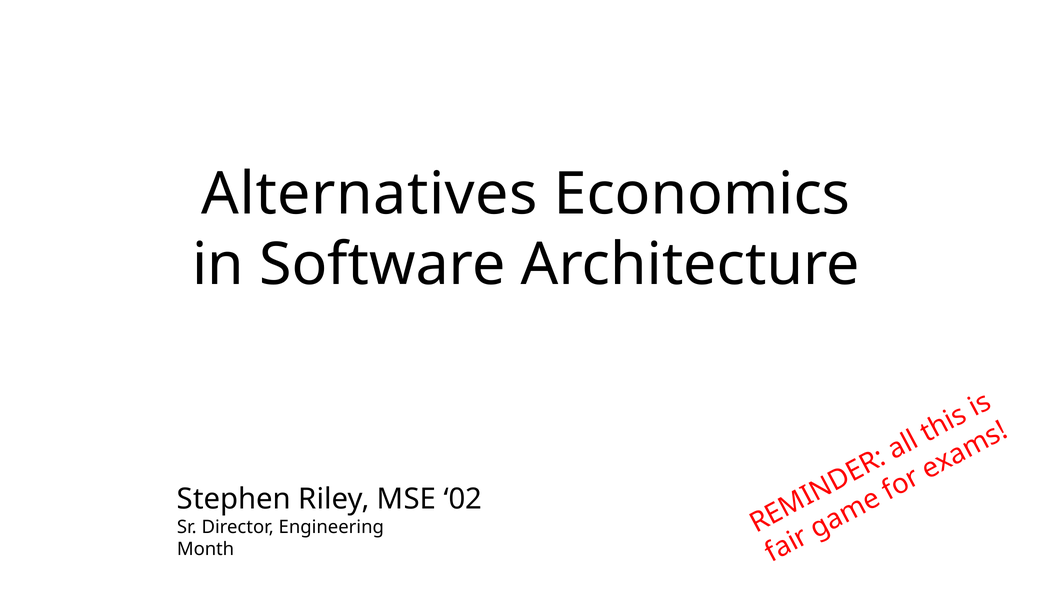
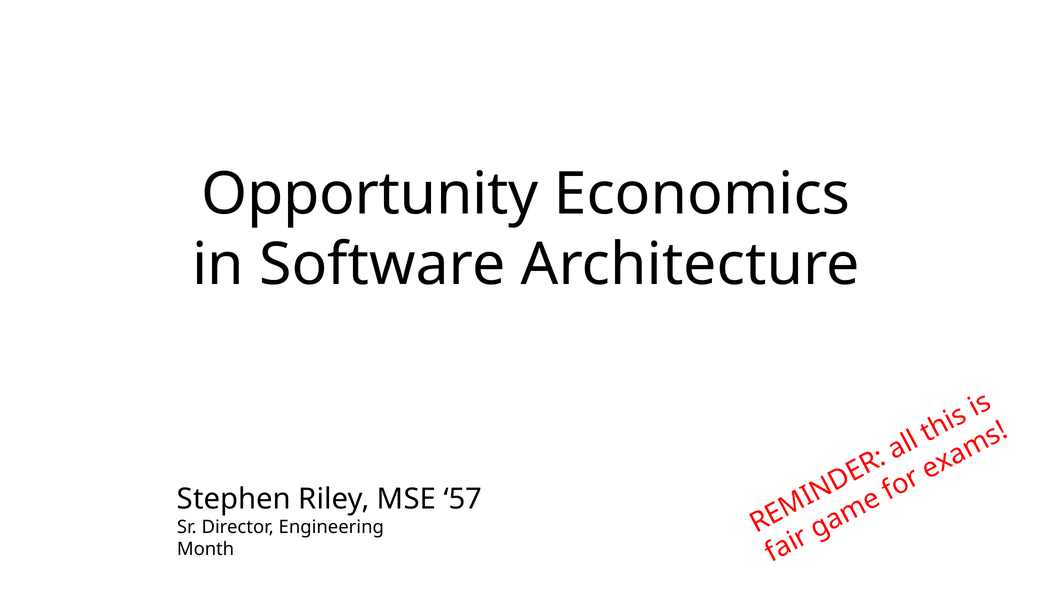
Alternatives: Alternatives -> Opportunity
02: 02 -> 57
